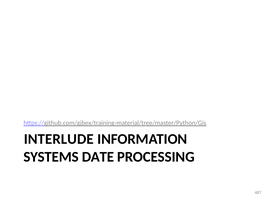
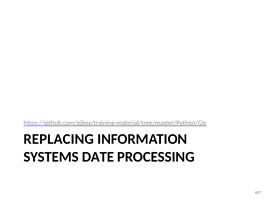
INTERLUDE: INTERLUDE -> REPLACING
